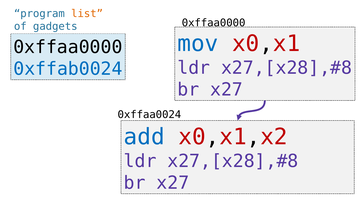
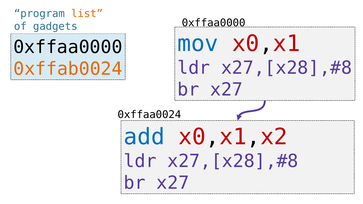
0xffab0024 colour: blue -> orange
